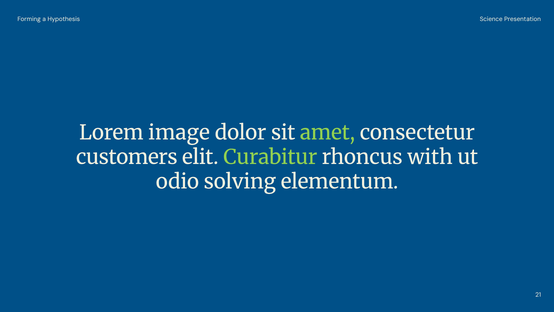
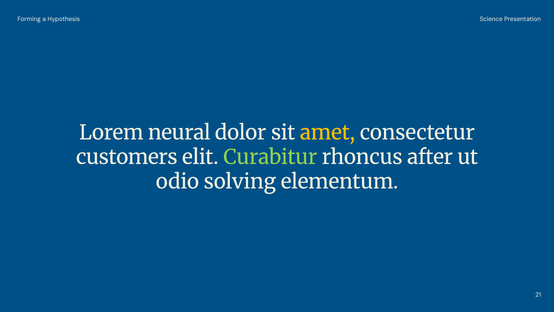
image: image -> neural
amet colour: light green -> yellow
with: with -> after
